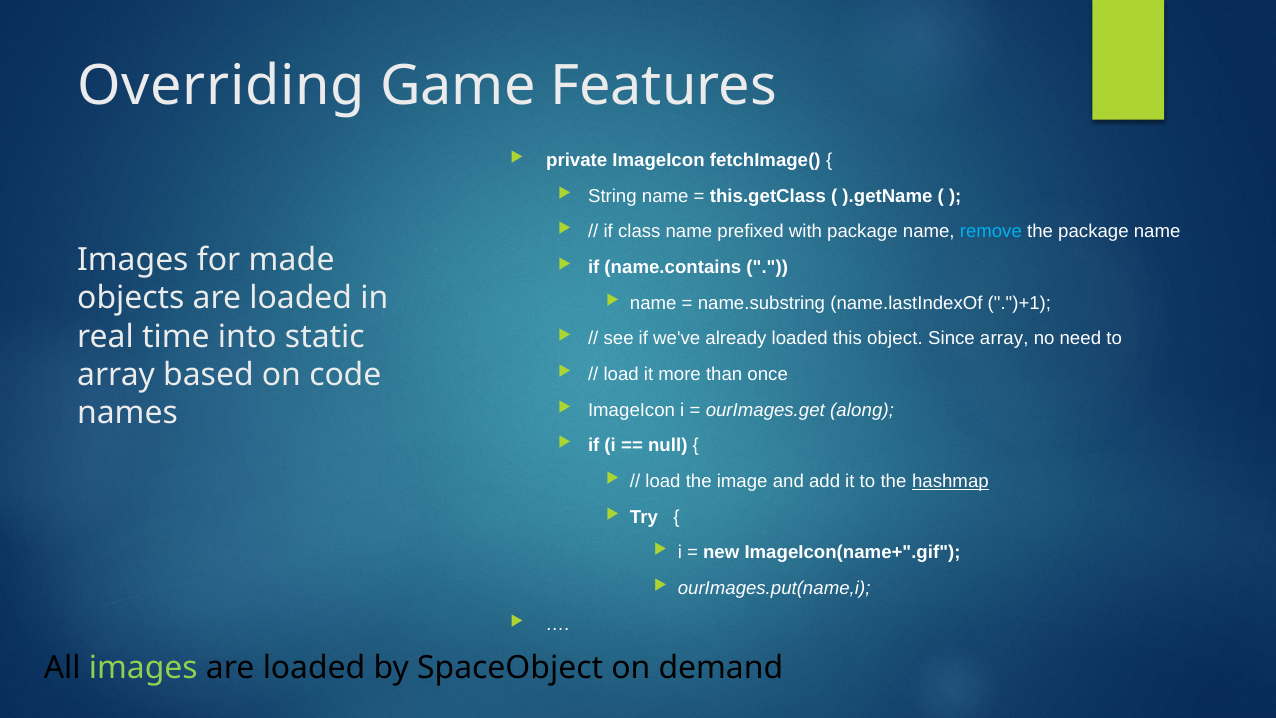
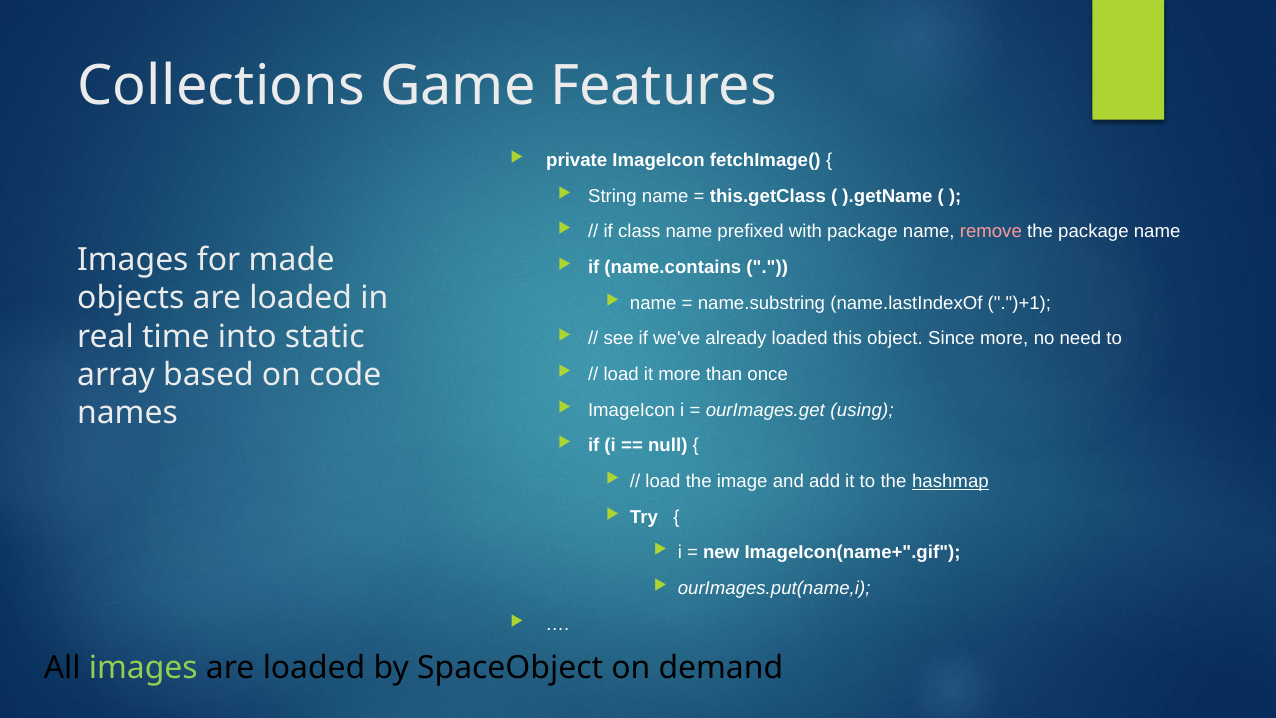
Overriding: Overriding -> Collections
remove colour: light blue -> pink
Since array: array -> more
along: along -> using
